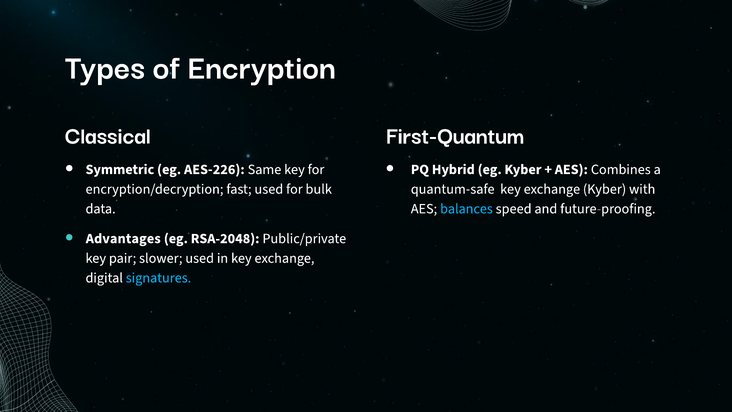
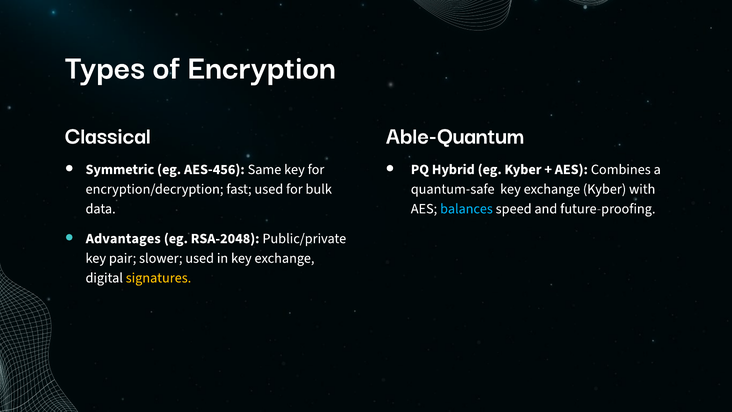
First-Quantum: First-Quantum -> Able-Quantum
AES-226: AES-226 -> AES-456
signatures colour: light blue -> yellow
